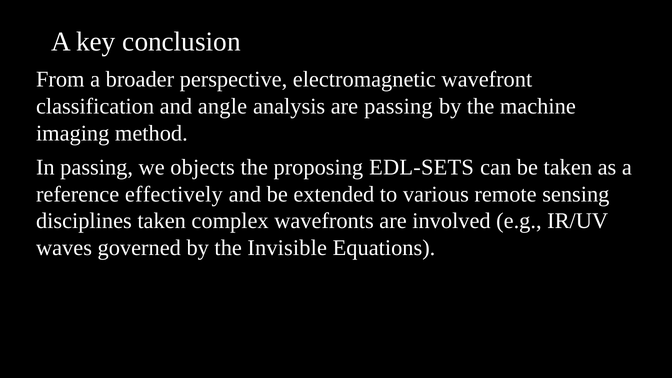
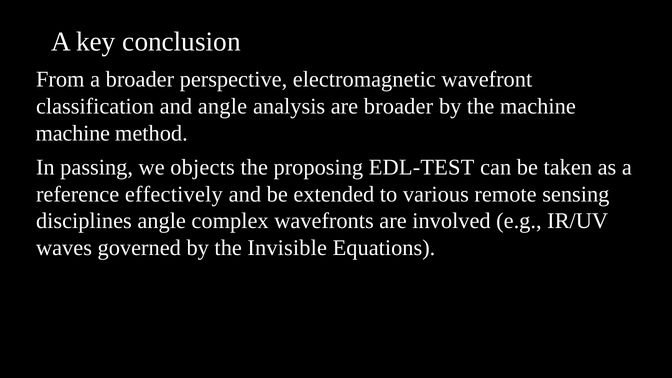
are passing: passing -> broader
imaging at (73, 133): imaging -> machine
EDL-SETS: EDL-SETS -> EDL-TEST
disciplines taken: taken -> angle
